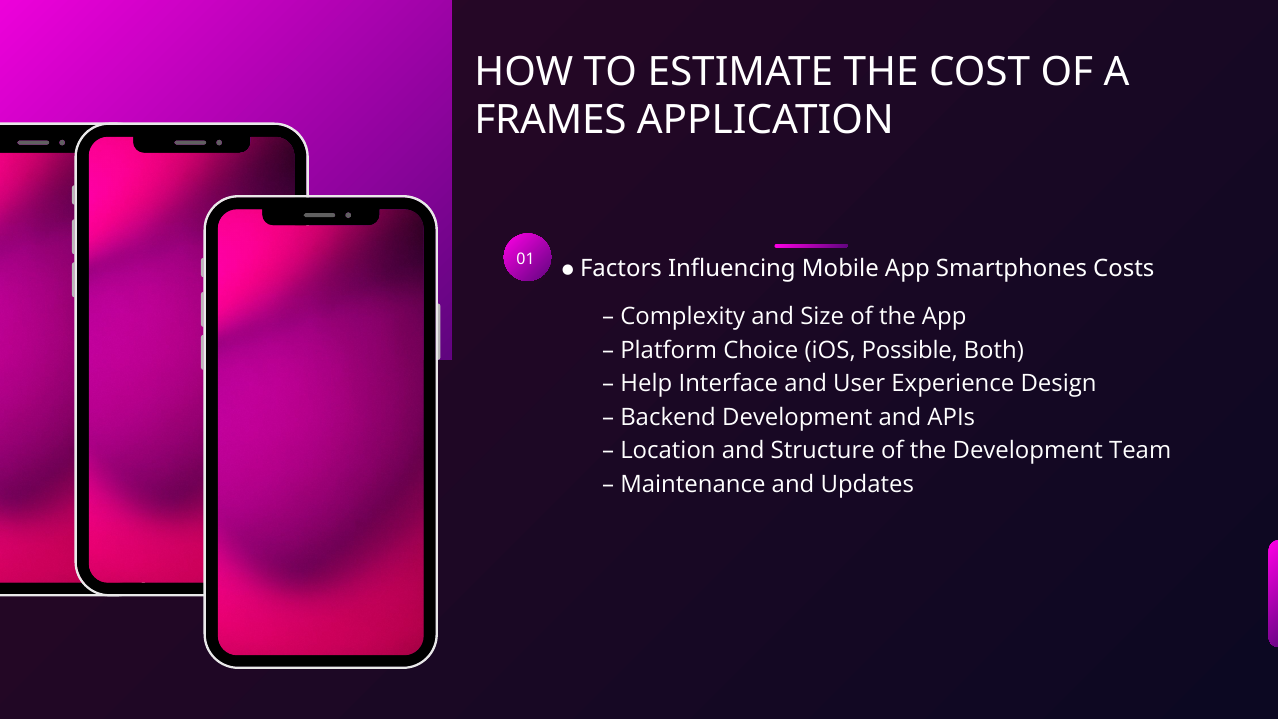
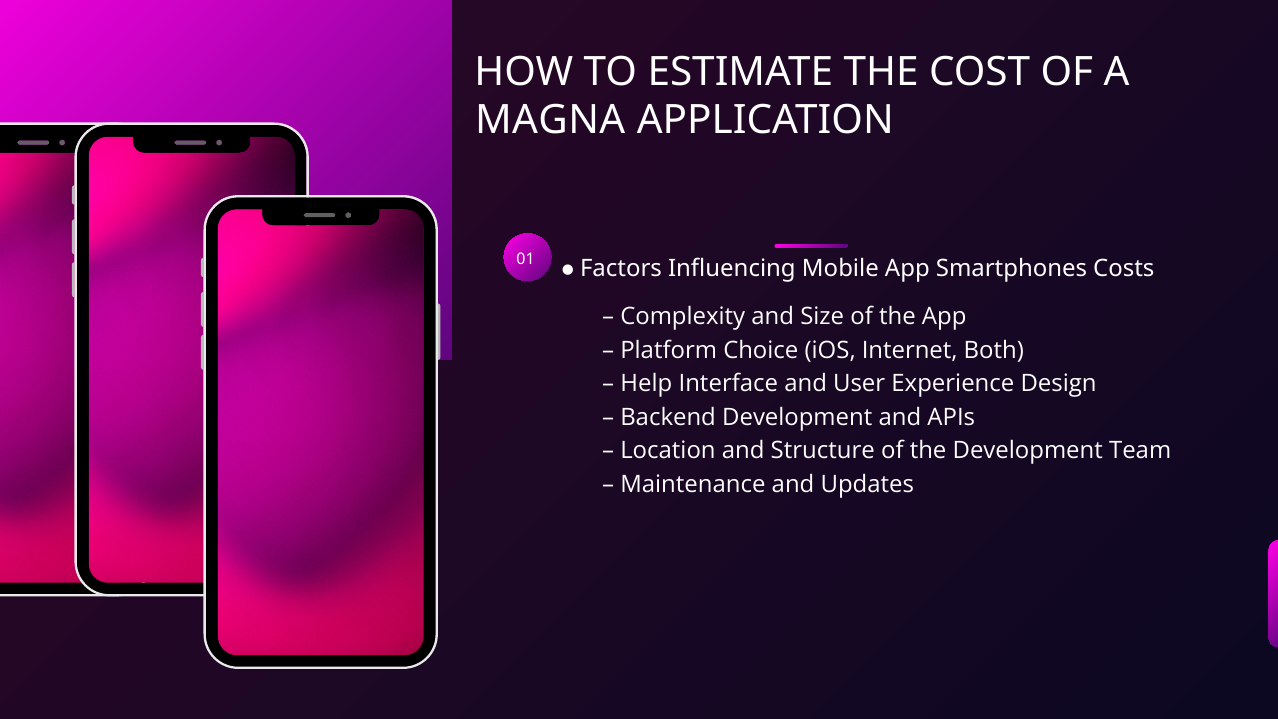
FRAMES: FRAMES -> MAGNA
Possible: Possible -> Internet
